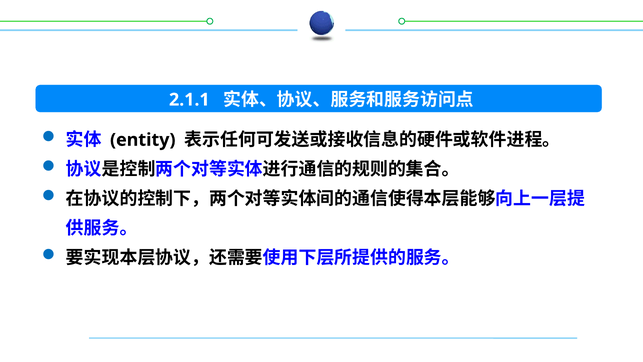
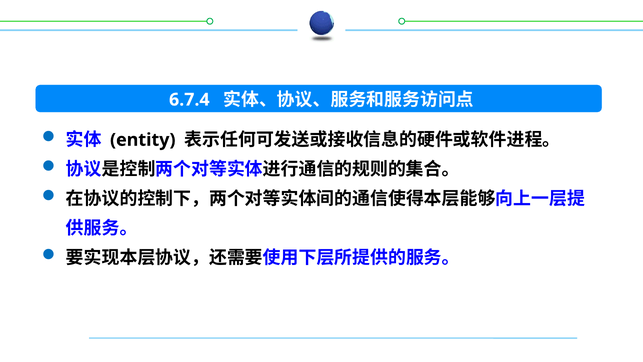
2.1.1: 2.1.1 -> 6.7.4
